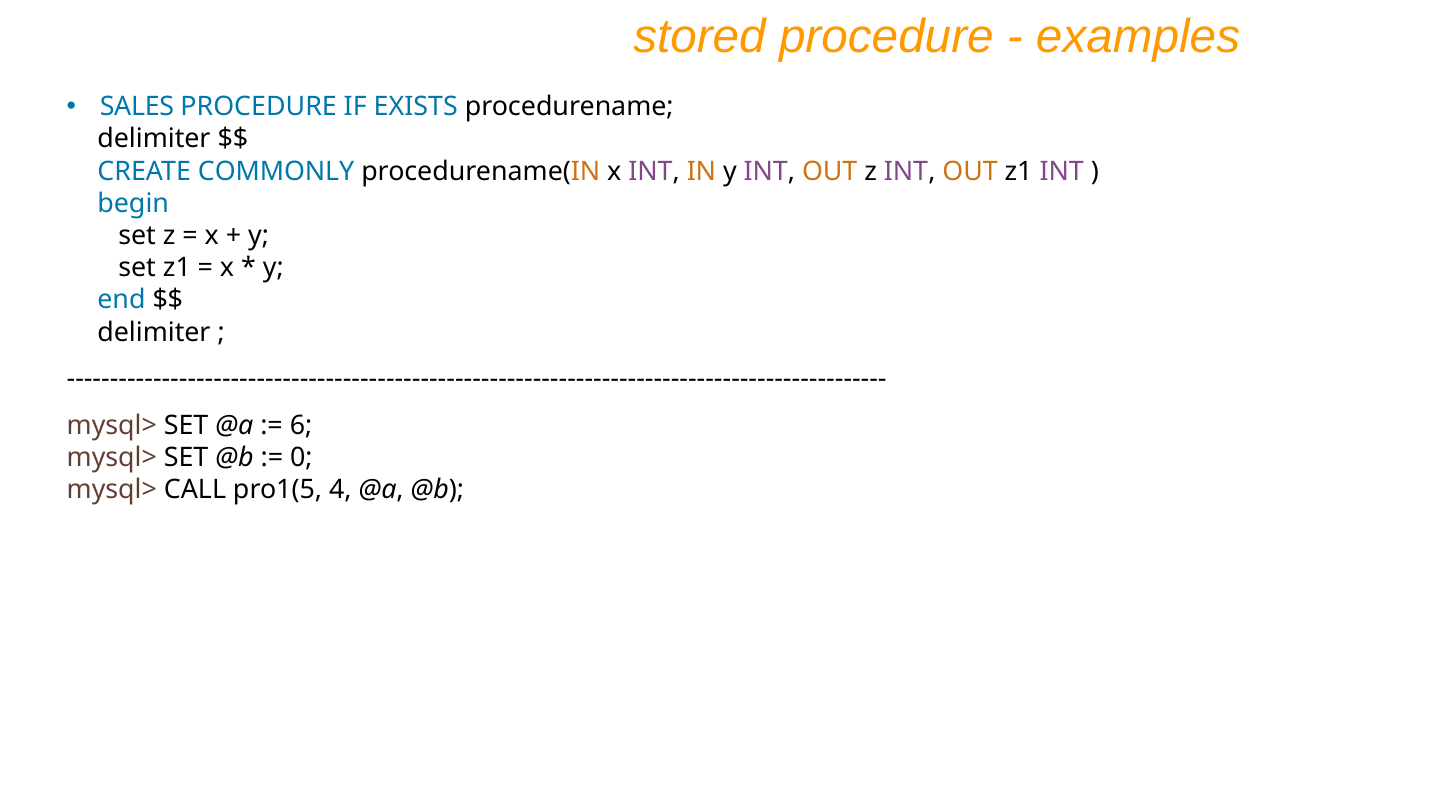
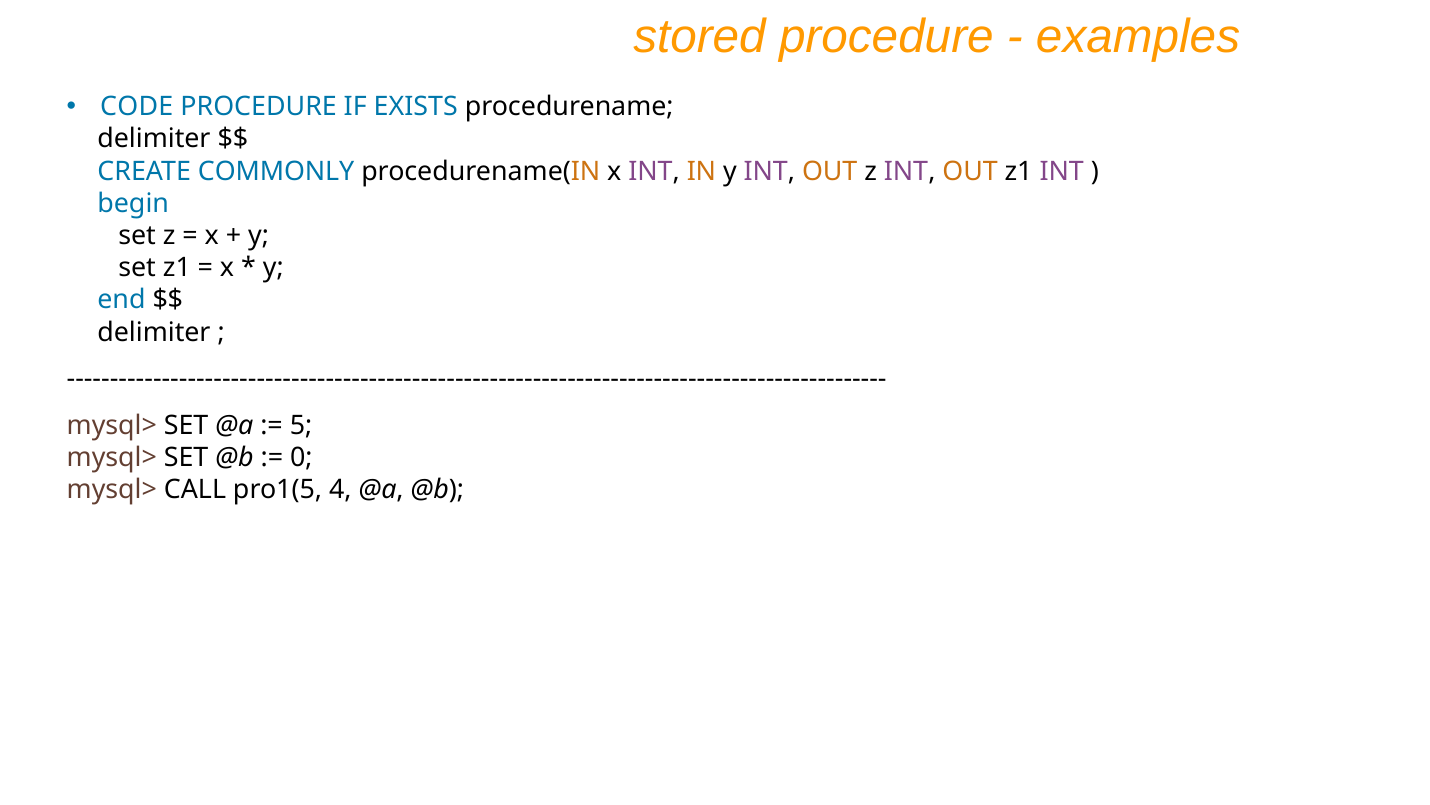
SALES: SALES -> CODE
6: 6 -> 5
